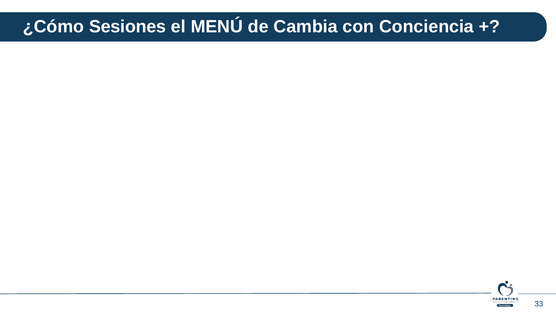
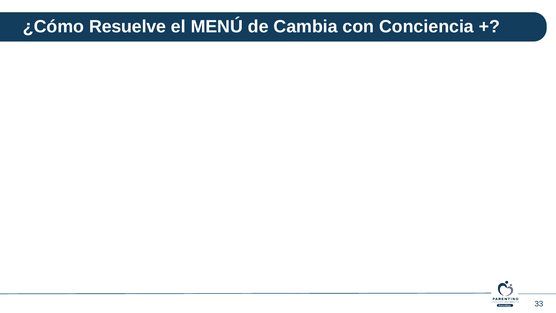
Sesiones: Sesiones -> Resuelve
